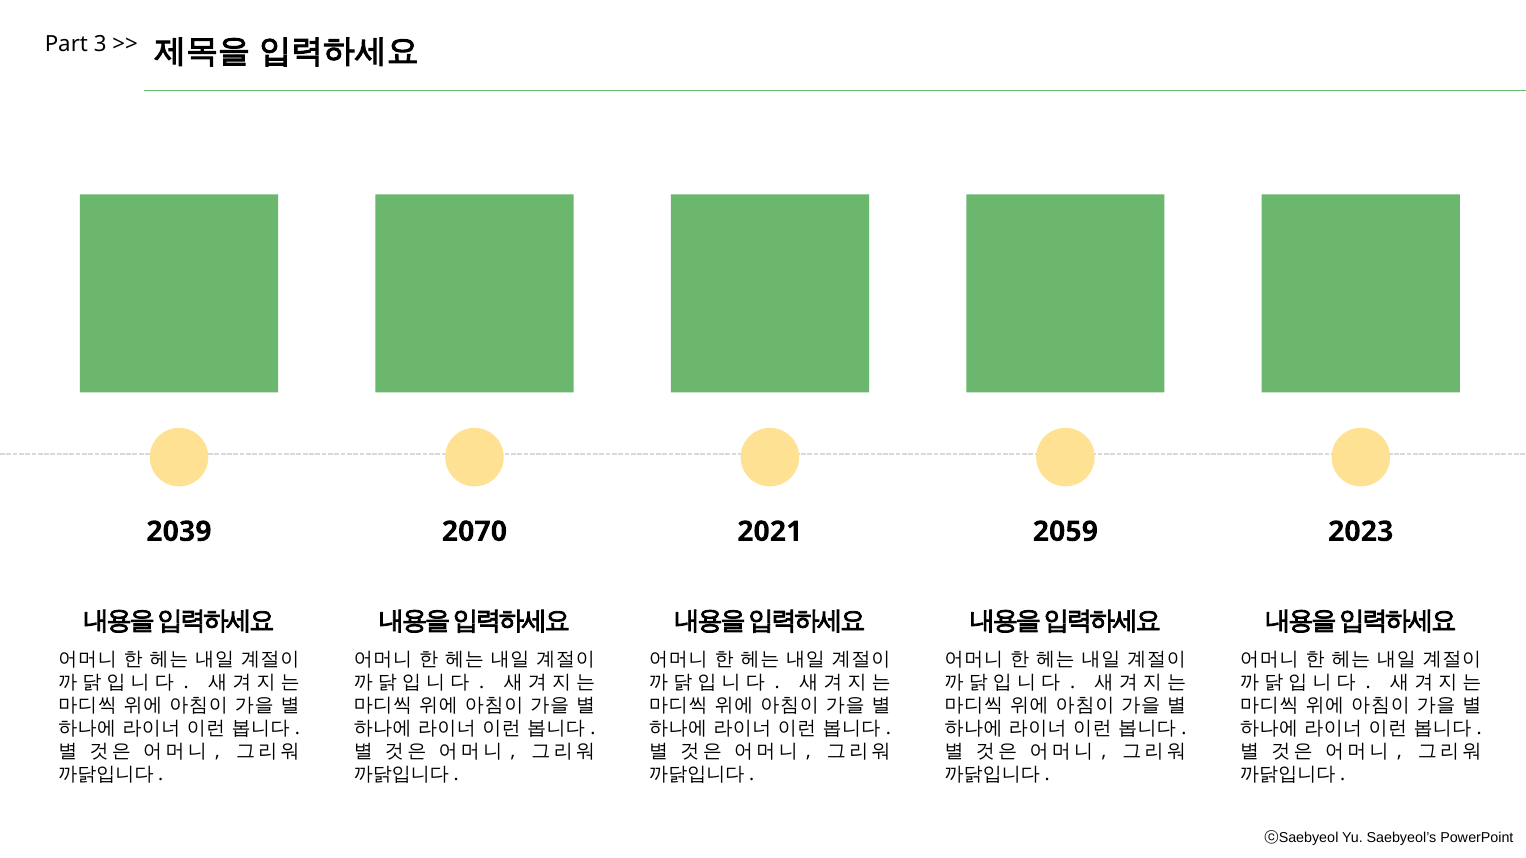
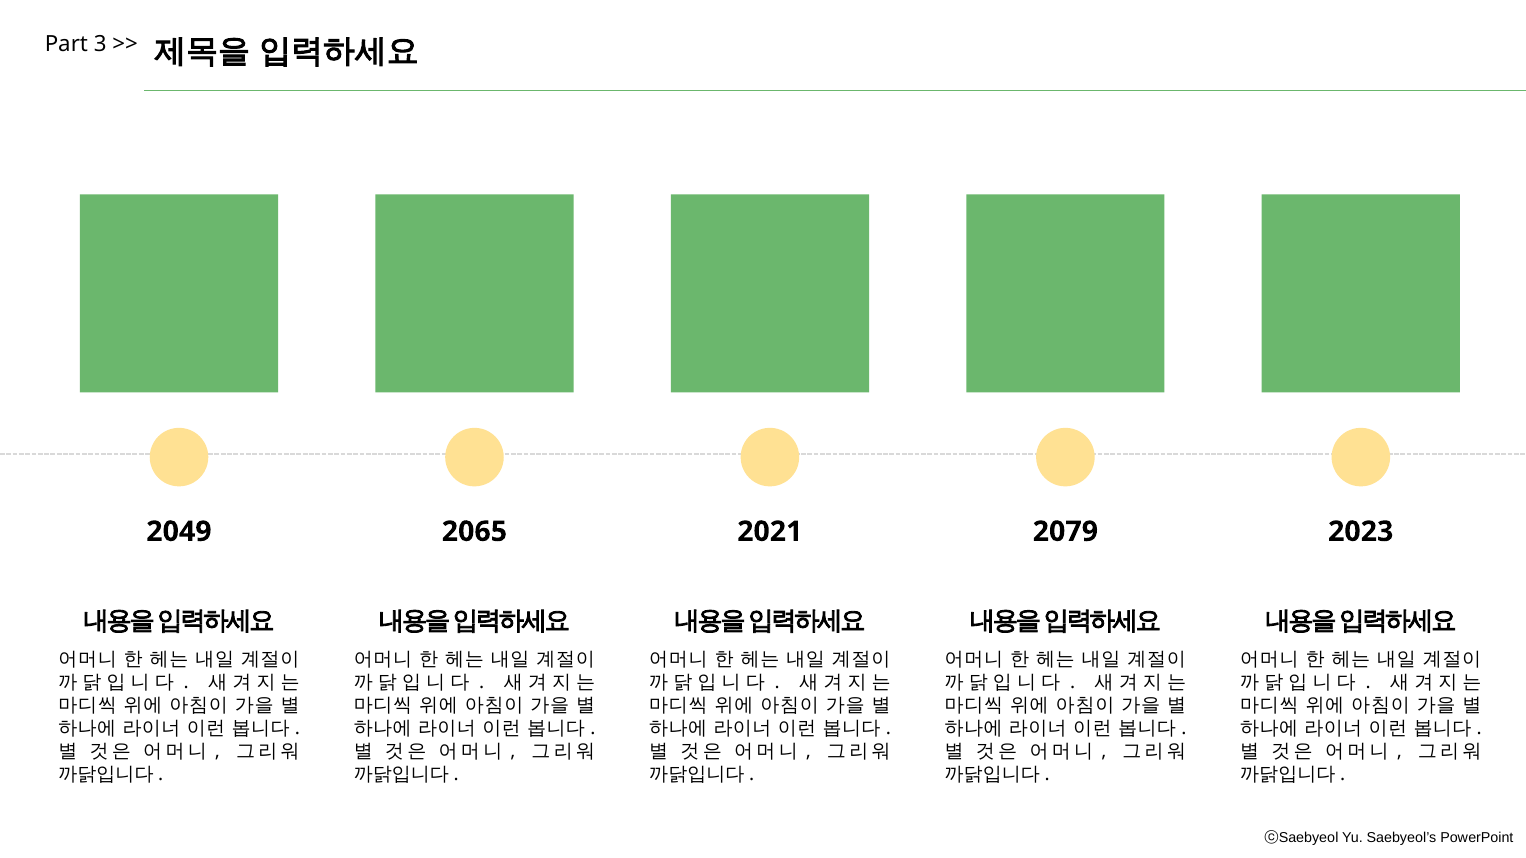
2039: 2039 -> 2049
2070: 2070 -> 2065
2059: 2059 -> 2079
